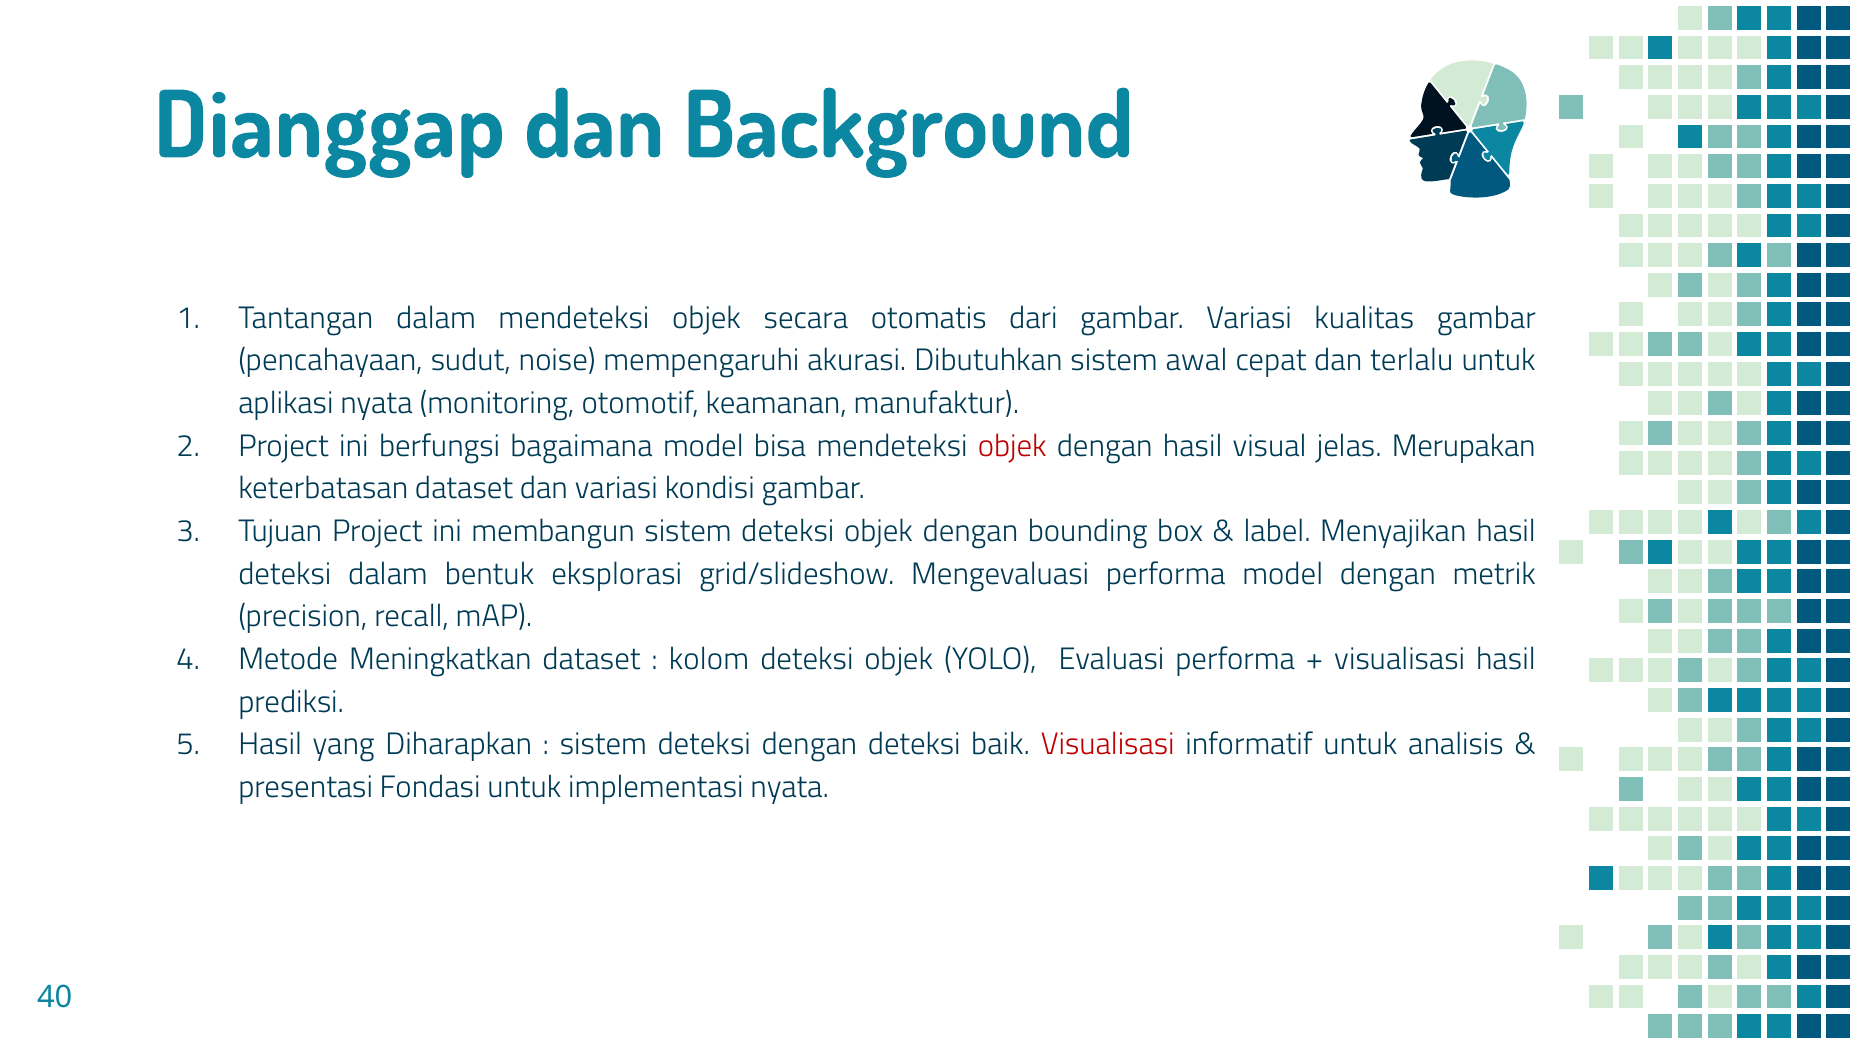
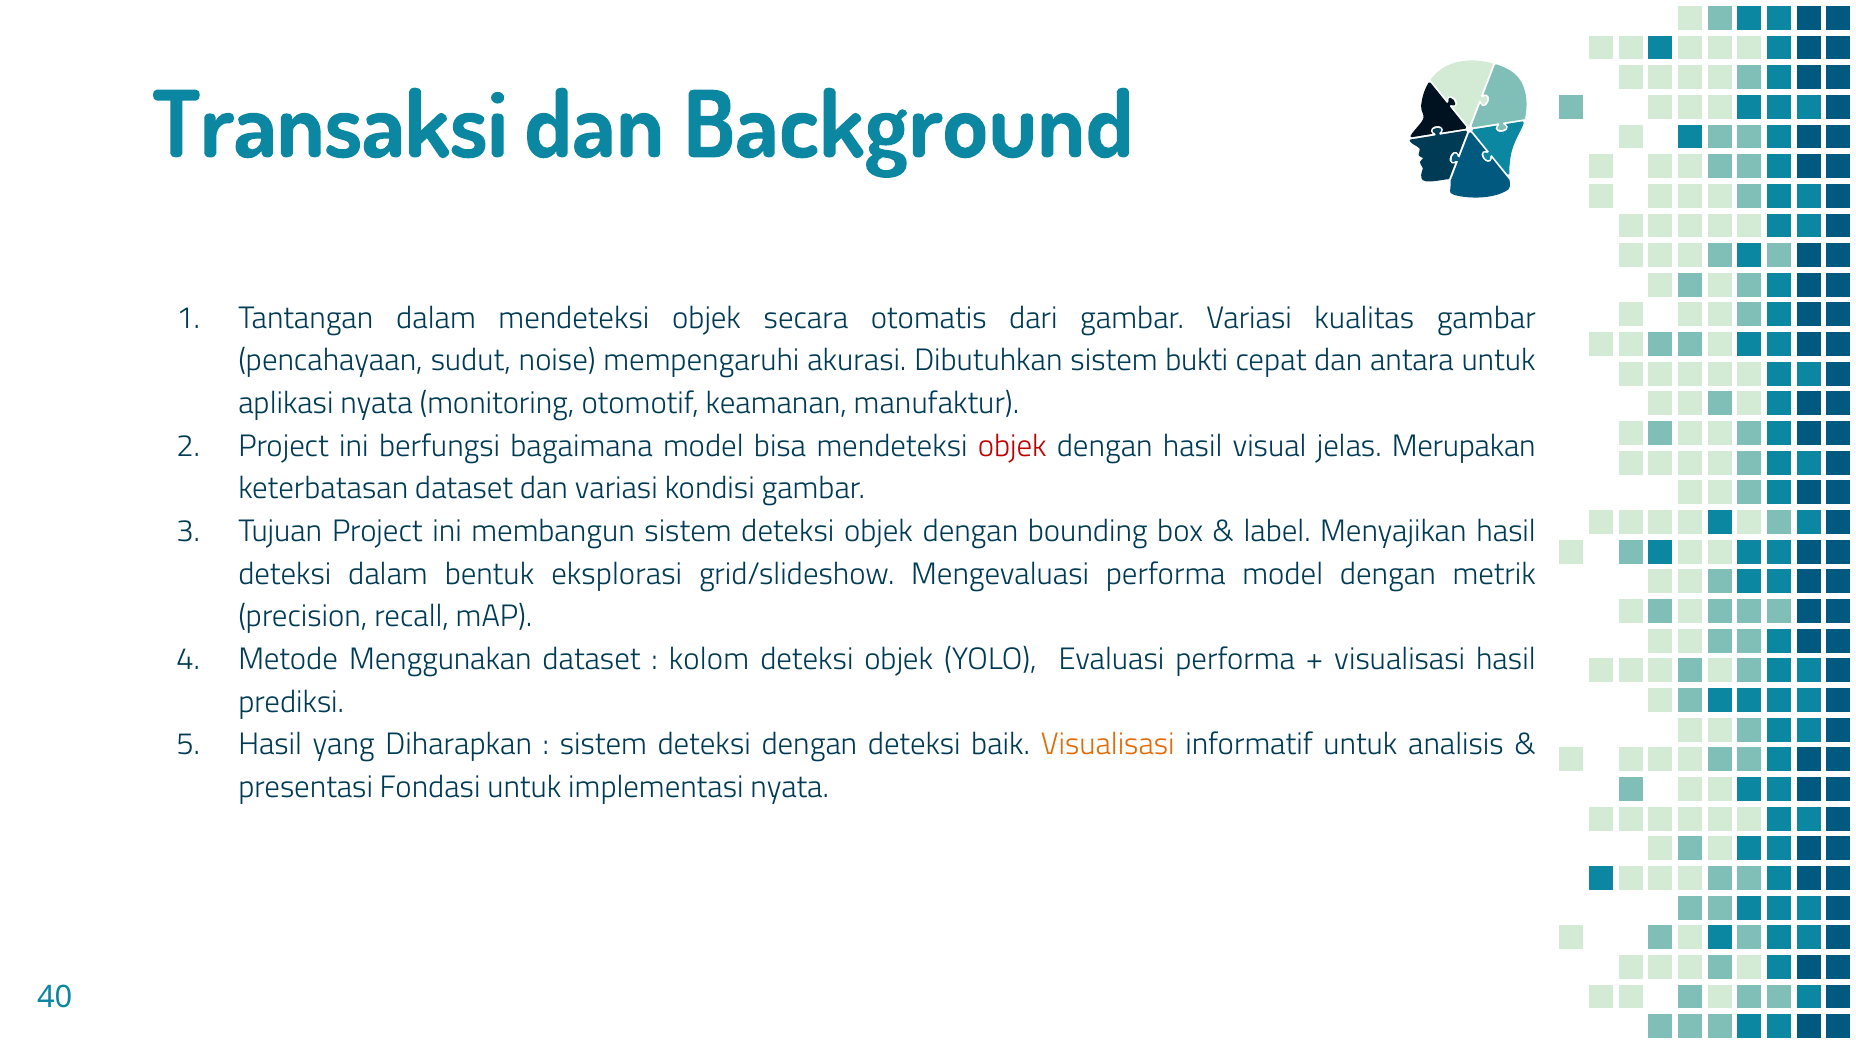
Dianggap: Dianggap -> Transaksi
awal: awal -> bukti
terlalu: terlalu -> antara
Meningkatkan: Meningkatkan -> Menggunakan
Visualisasi at (1108, 745) colour: red -> orange
